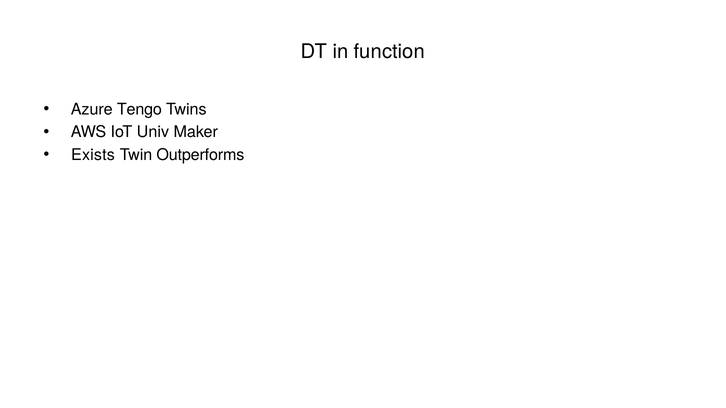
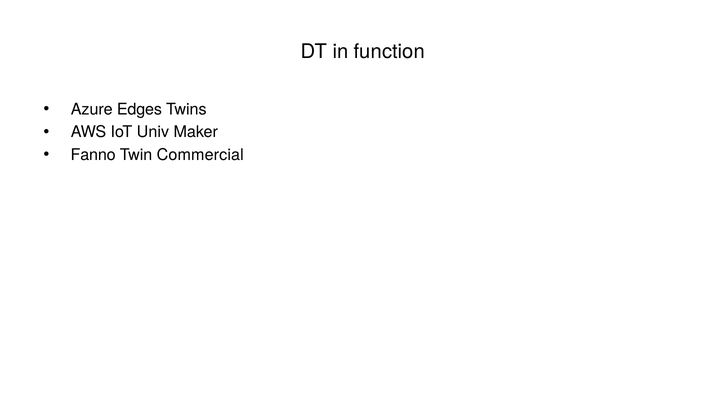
Tengo: Tengo -> Edges
Exists: Exists -> Fanno
Outperforms: Outperforms -> Commercial
